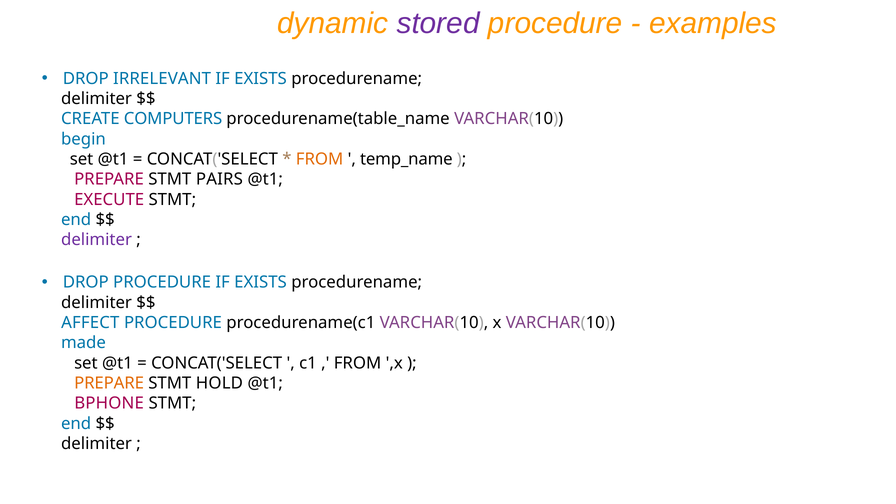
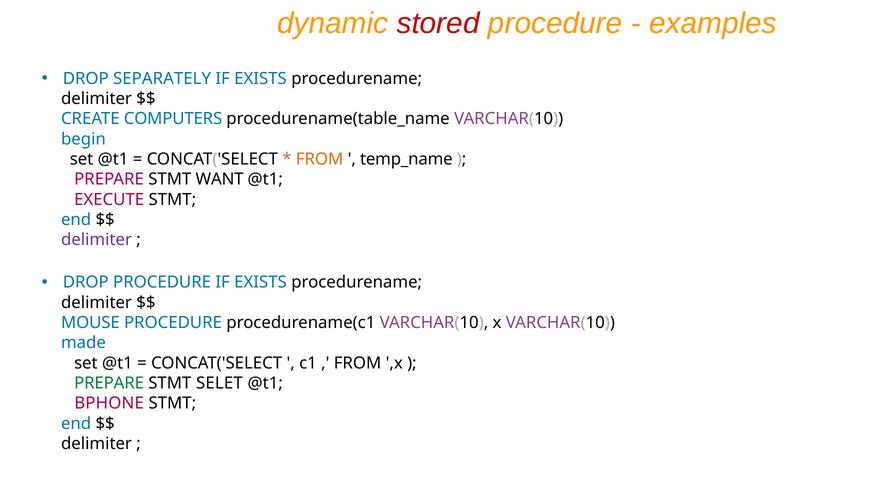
stored colour: purple -> red
IRRELEVANT: IRRELEVANT -> SEPARATELY
PAIRS: PAIRS -> WANT
AFFECT: AFFECT -> MOUSE
PREPARE at (109, 383) colour: orange -> green
HOLD: HOLD -> SELET
